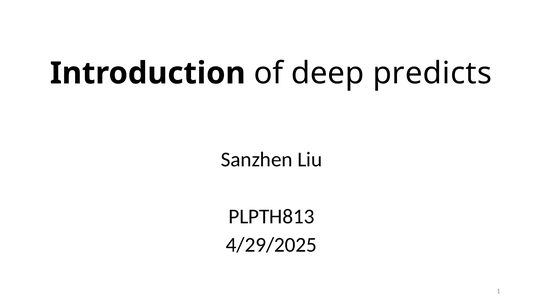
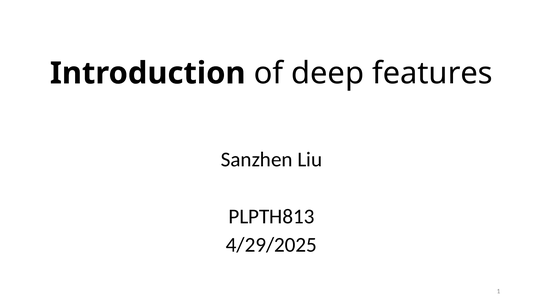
predicts: predicts -> features
